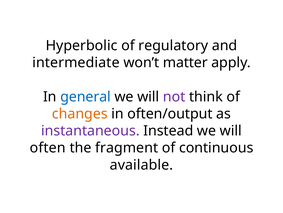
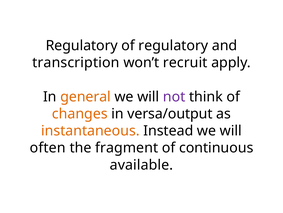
Hyperbolic at (82, 46): Hyperbolic -> Regulatory
intermediate: intermediate -> transcription
matter: matter -> recruit
general colour: blue -> orange
often/output: often/output -> versa/output
instantaneous colour: purple -> orange
